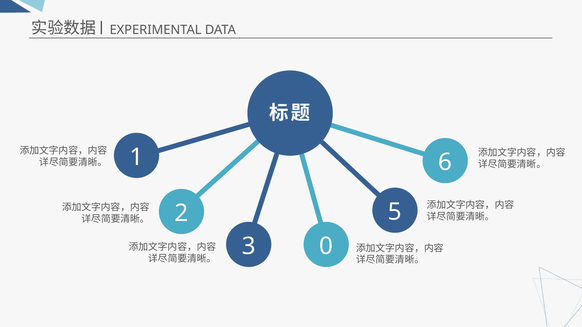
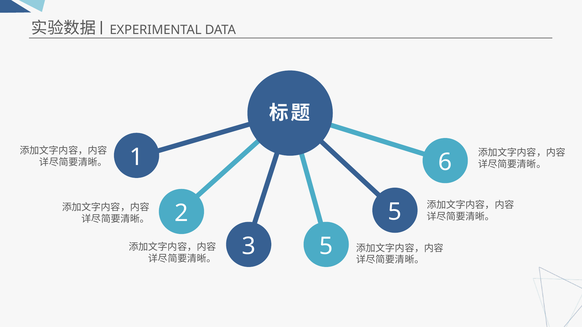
3 0: 0 -> 5
